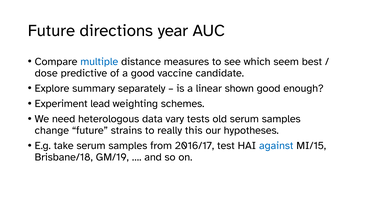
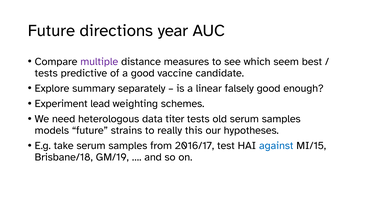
multiple colour: blue -> purple
dose at (46, 73): dose -> tests
shown: shown -> falsely
vary: vary -> titer
change: change -> models
